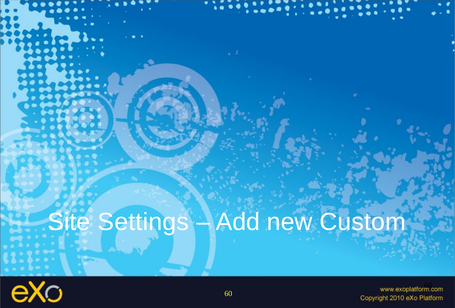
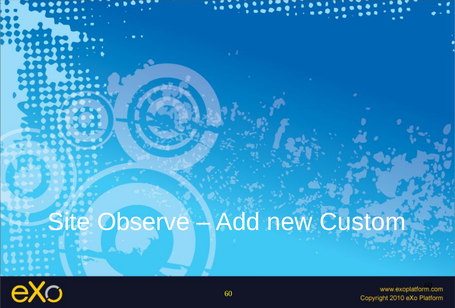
Settings: Settings -> Observe
